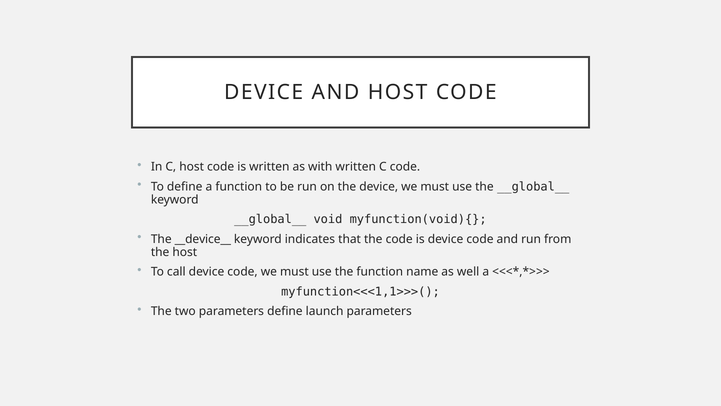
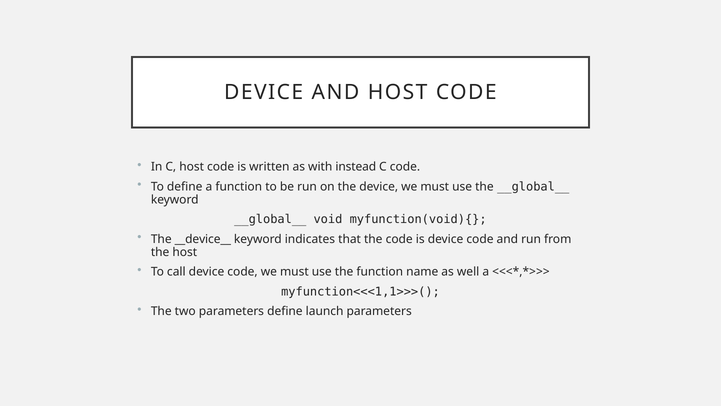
with written: written -> instead
